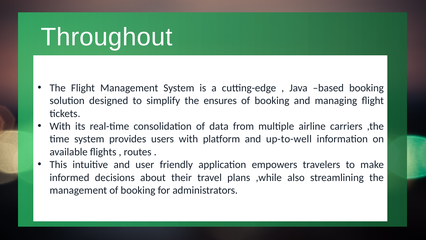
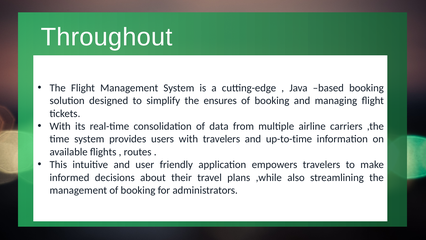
with platform: platform -> travelers
up-to-well: up-to-well -> up-to-time
